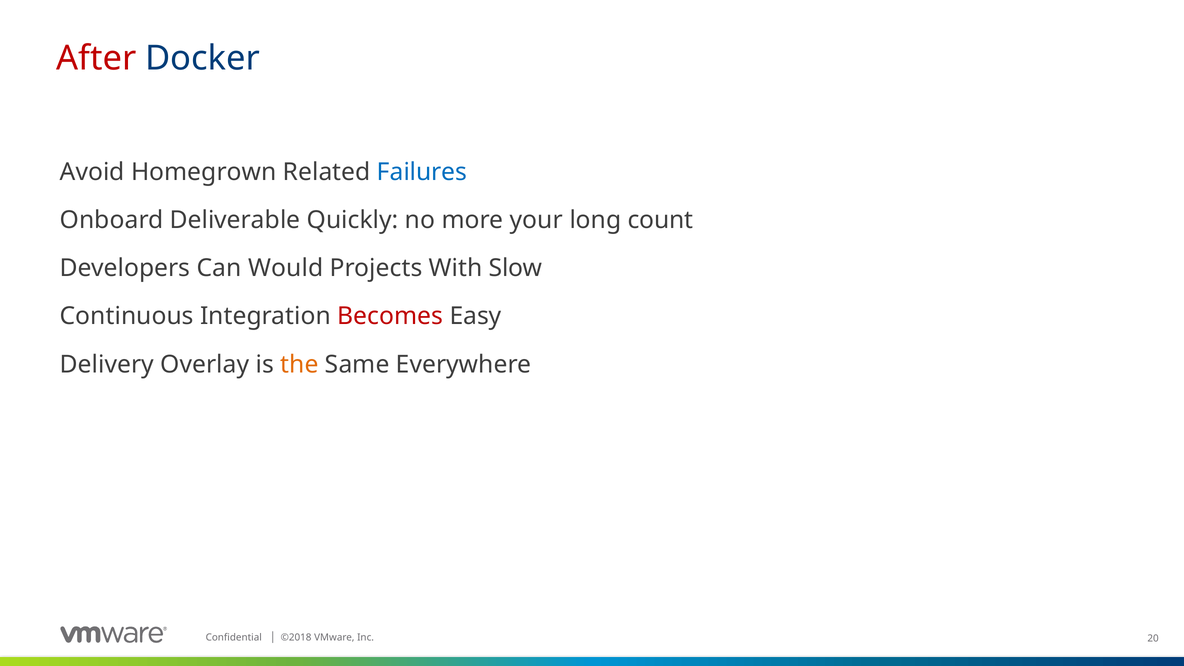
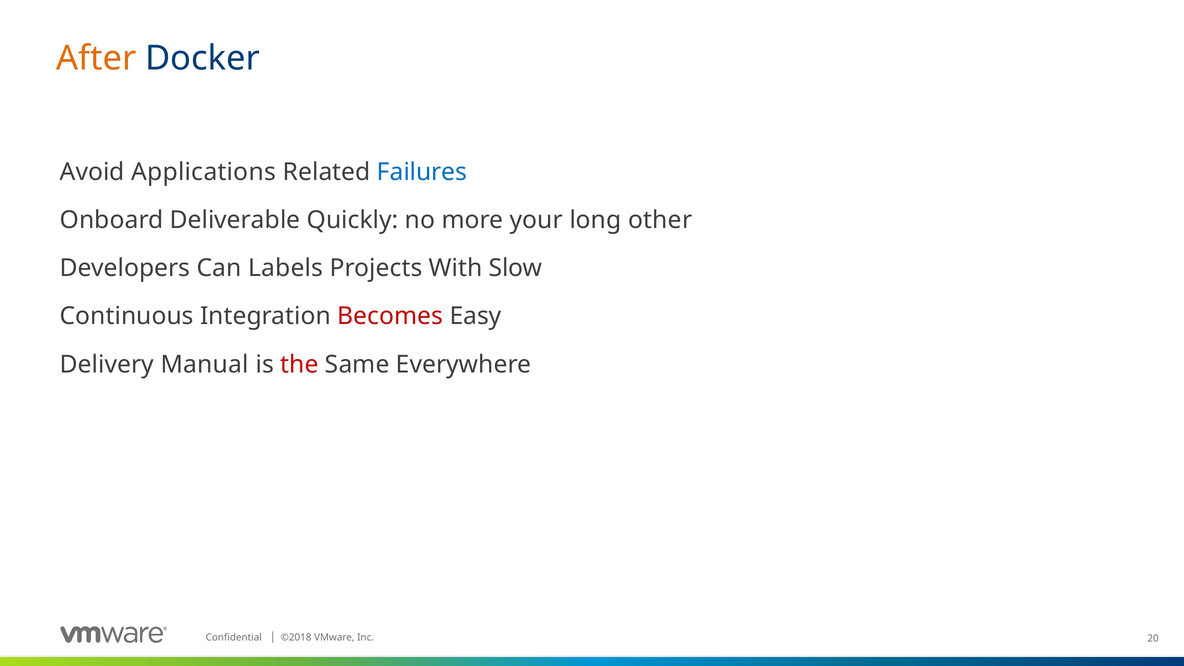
After colour: red -> orange
Homegrown: Homegrown -> Applications
count: count -> other
Would: Would -> Labels
Overlay: Overlay -> Manual
the colour: orange -> red
